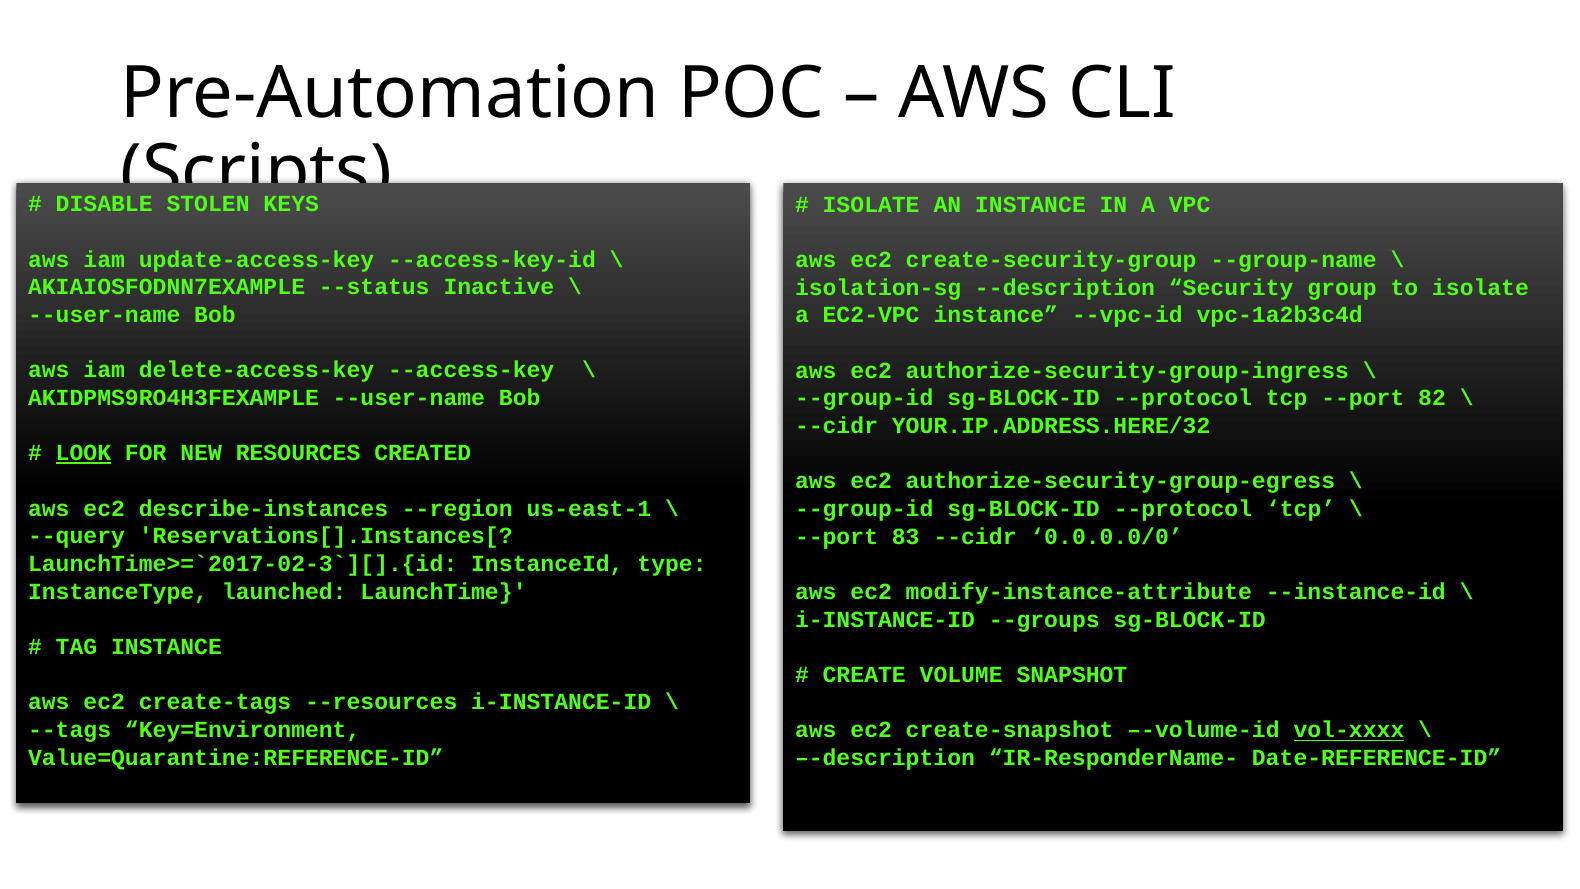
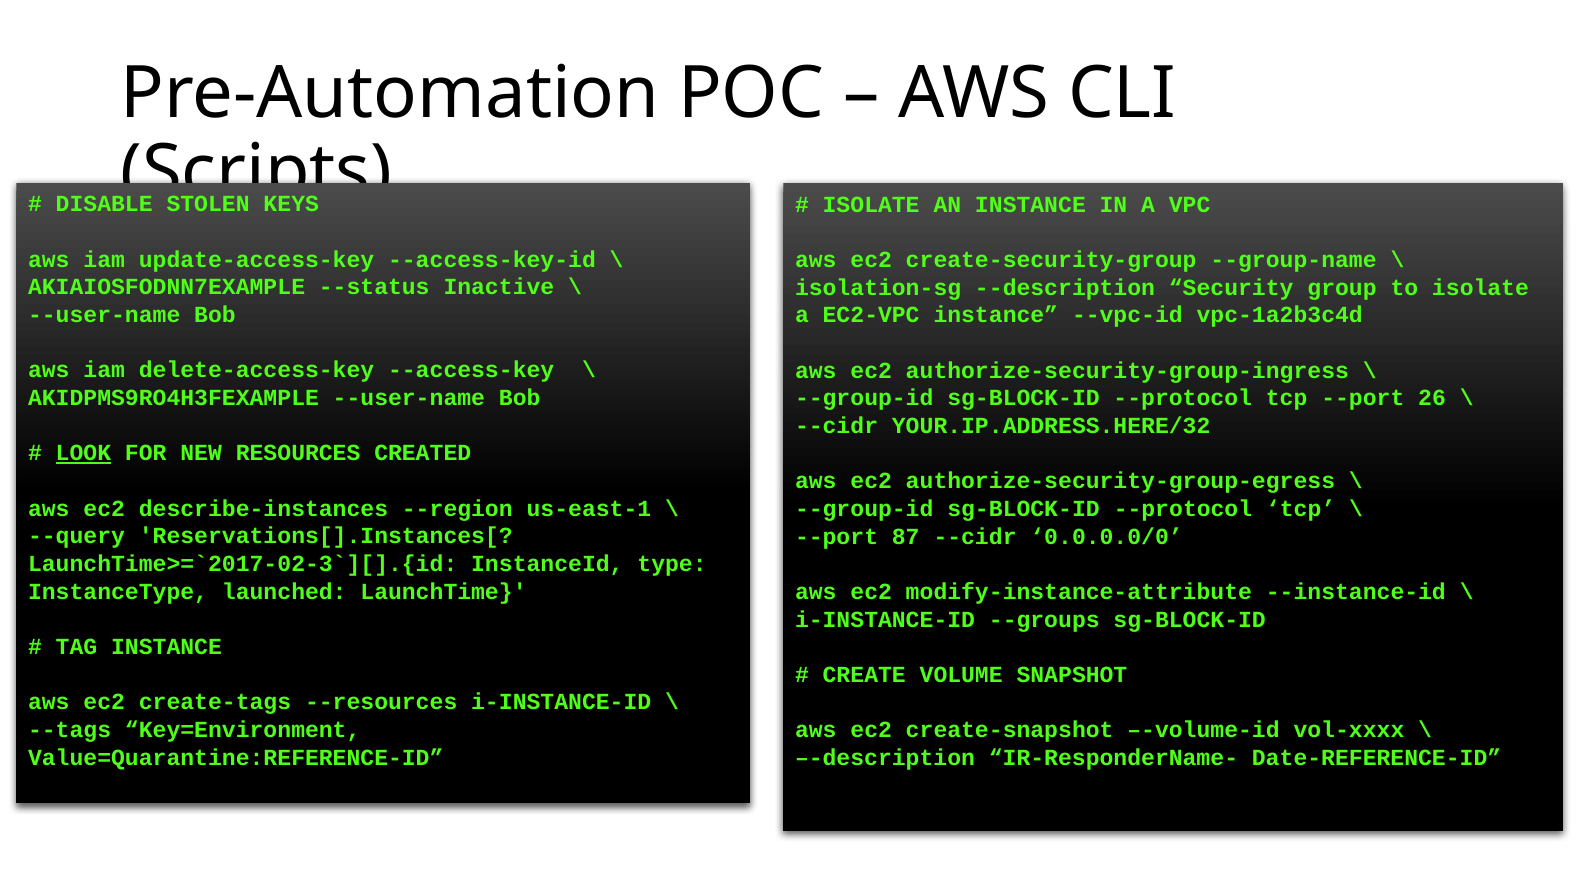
82: 82 -> 26
83: 83 -> 87
vol-xxxx underline: present -> none
